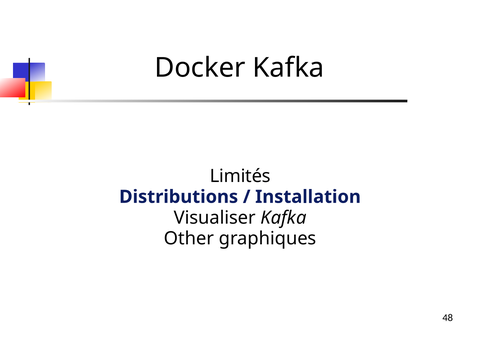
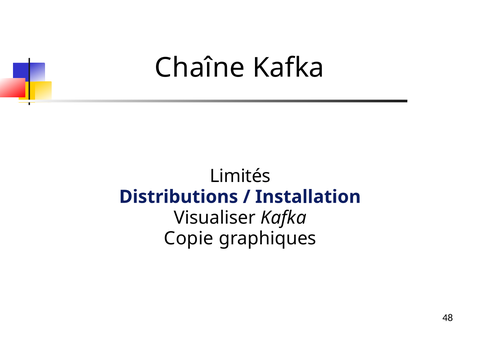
Docker: Docker -> Chaîne
Other: Other -> Copie
